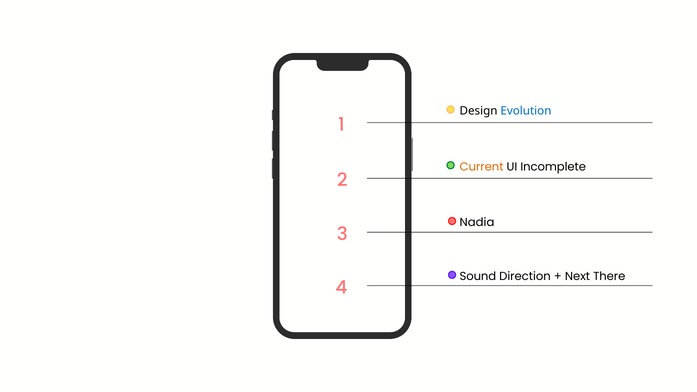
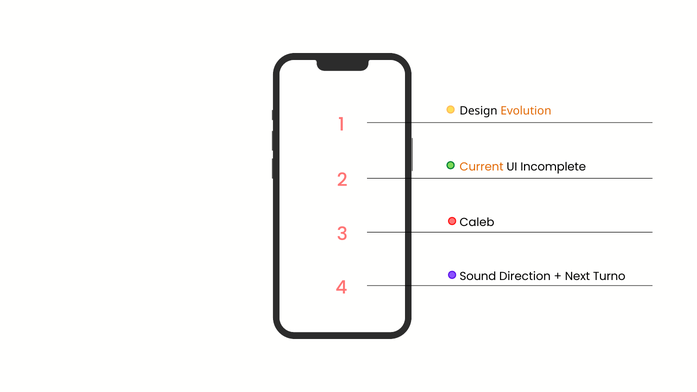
Evolution colour: blue -> orange
Nadia: Nadia -> Caleb
There: There -> Turno
